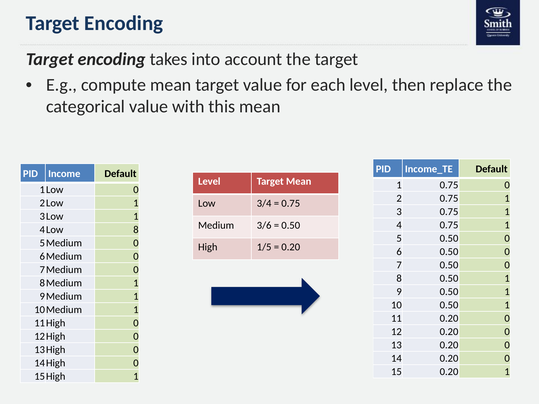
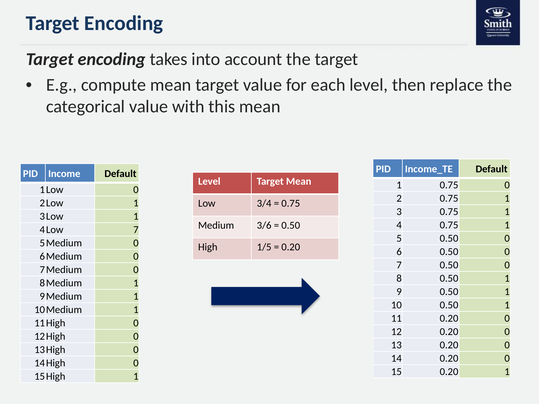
8 at (136, 230): 8 -> 7
